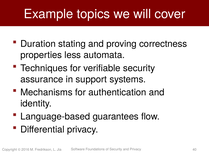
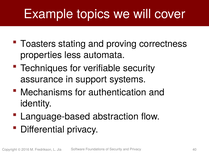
Duration: Duration -> Toasters
guarantees: guarantees -> abstraction
